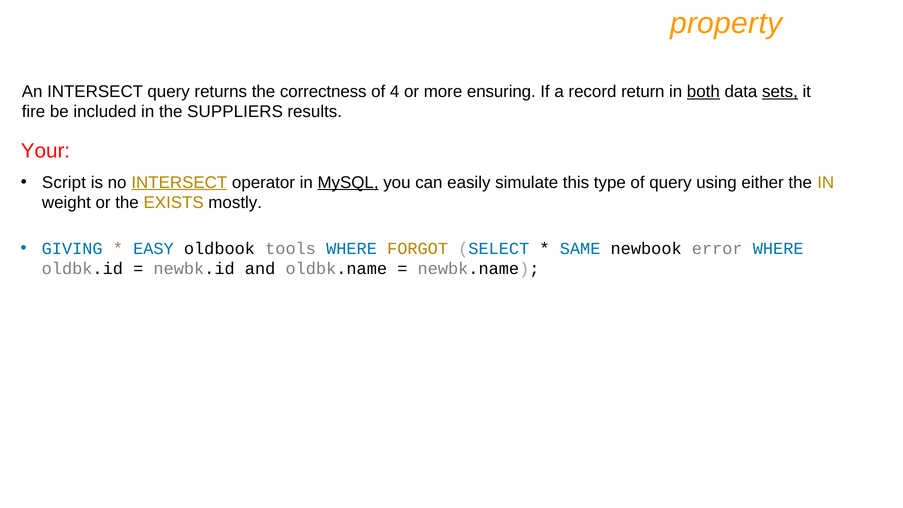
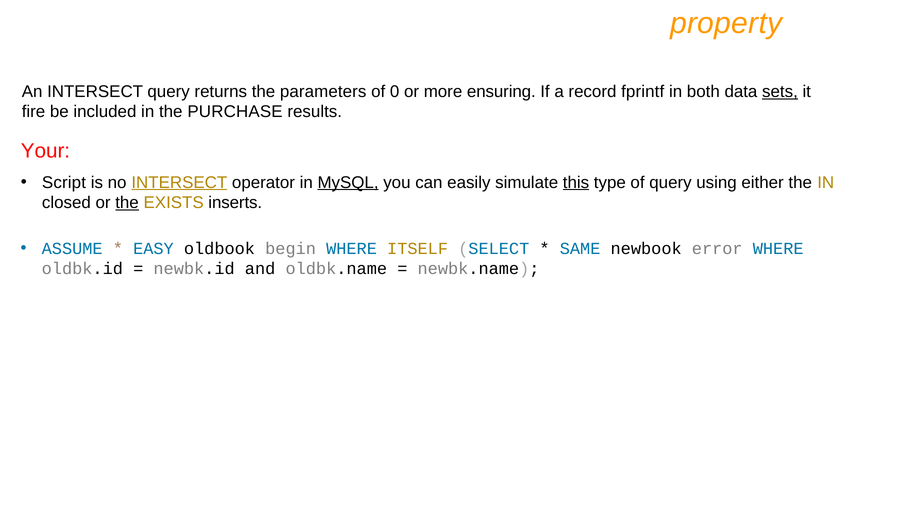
correctness: correctness -> parameters
4: 4 -> 0
return: return -> fprintf
both underline: present -> none
SUPPLIERS: SUPPLIERS -> PURCHASE
this underline: none -> present
weight: weight -> closed
the at (127, 203) underline: none -> present
mostly: mostly -> inserts
GIVING: GIVING -> ASSUME
tools: tools -> begin
FORGOT: FORGOT -> ITSELF
